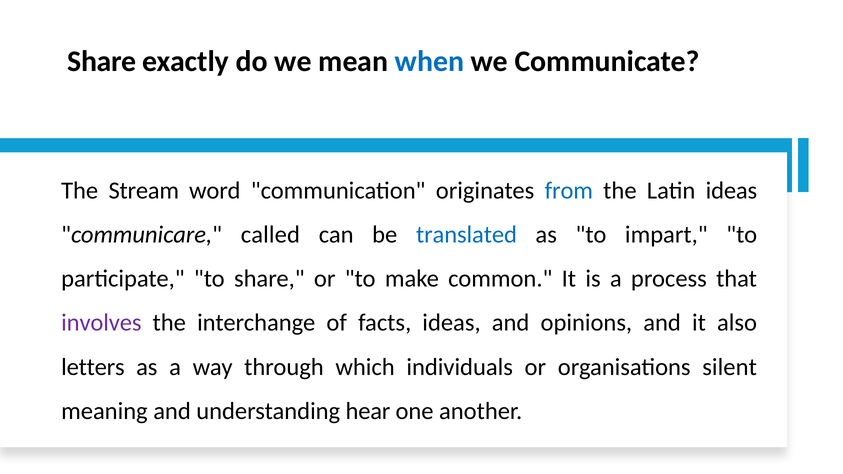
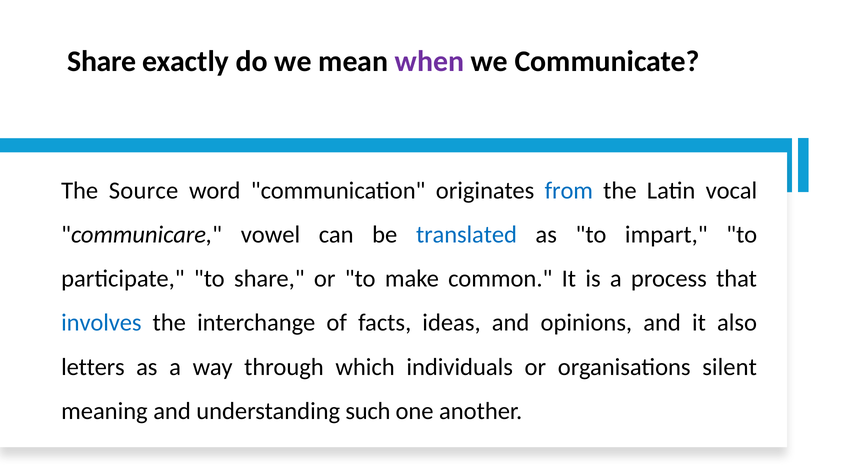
when colour: blue -> purple
Stream: Stream -> Source
Latin ideas: ideas -> vocal
called: called -> vowel
involves colour: purple -> blue
hear: hear -> such
